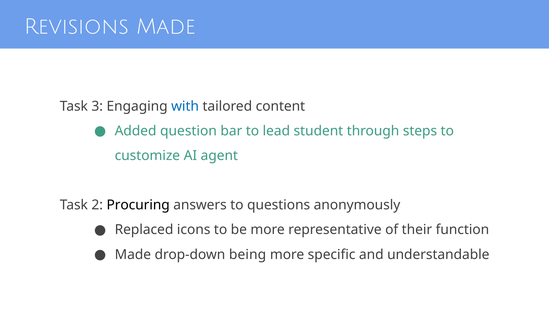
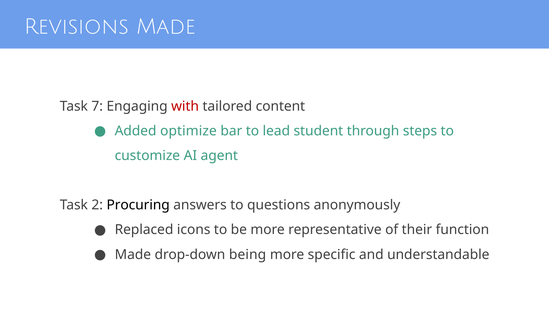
3: 3 -> 7
with colour: blue -> red
question: question -> optimize
